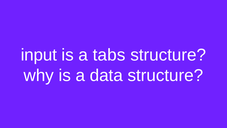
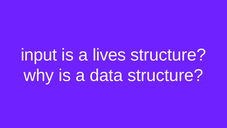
tabs: tabs -> lives
